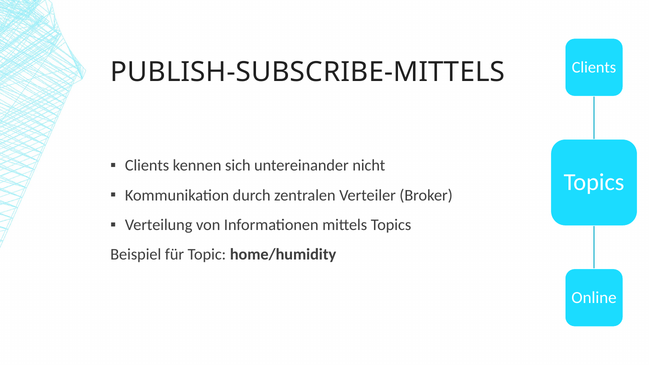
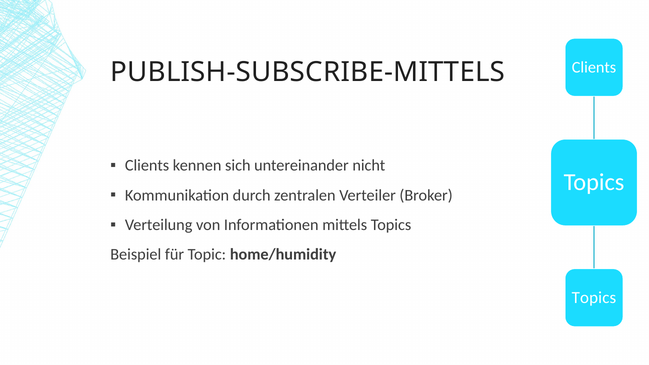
Online at (594, 298): Online -> Topics
